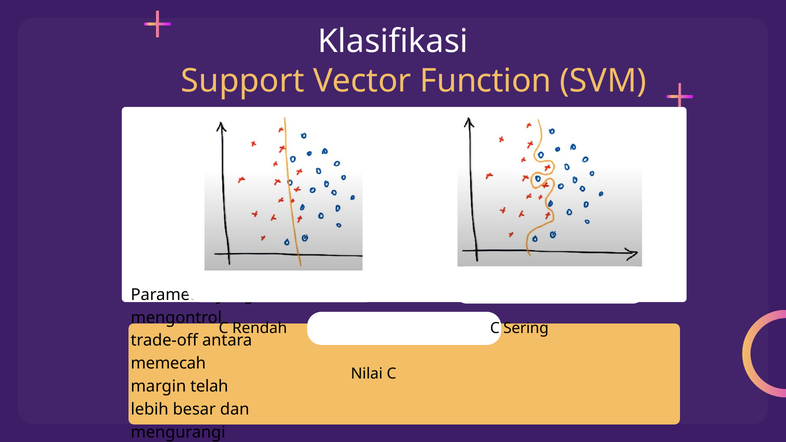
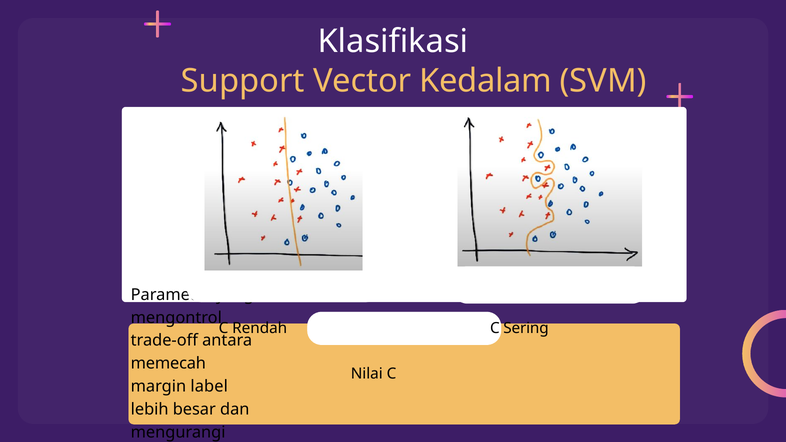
Function: Function -> Kedalam
telah: telah -> label
